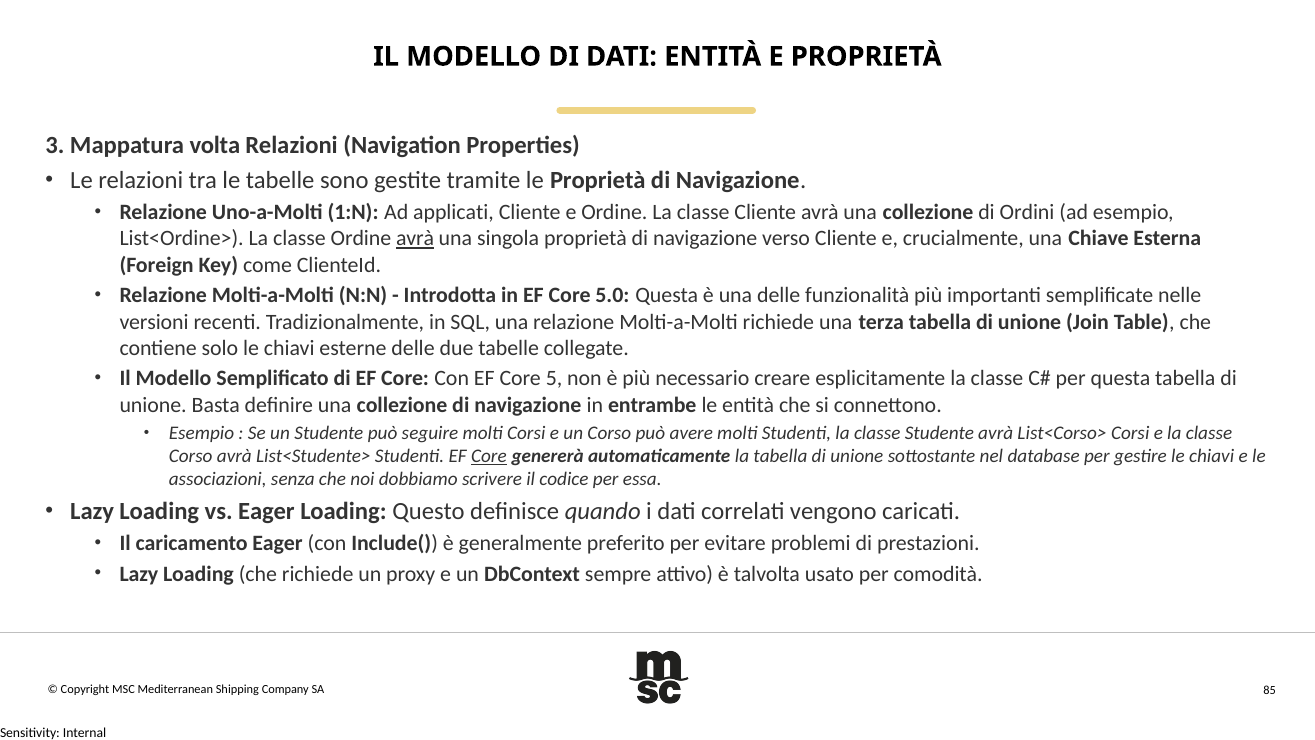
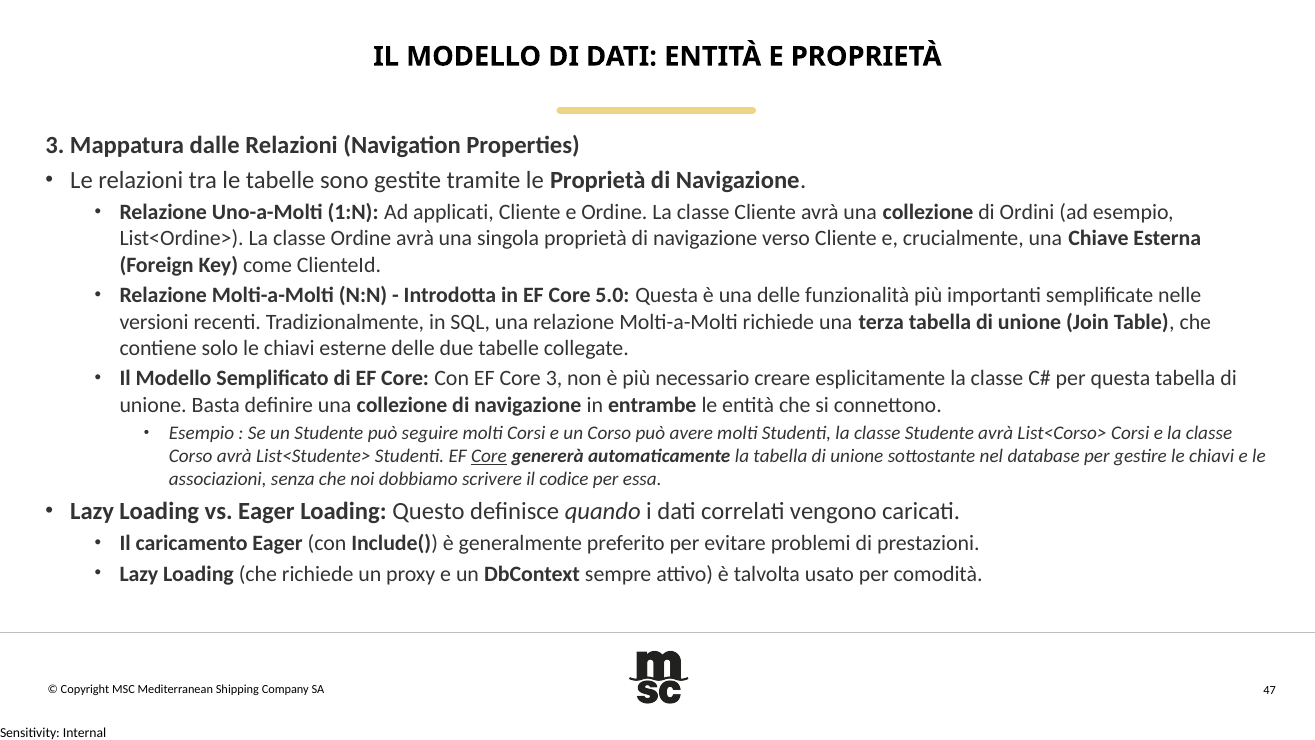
volta: volta -> dalle
avrà at (415, 239) underline: present -> none
Core 5: 5 -> 3
85: 85 -> 47
